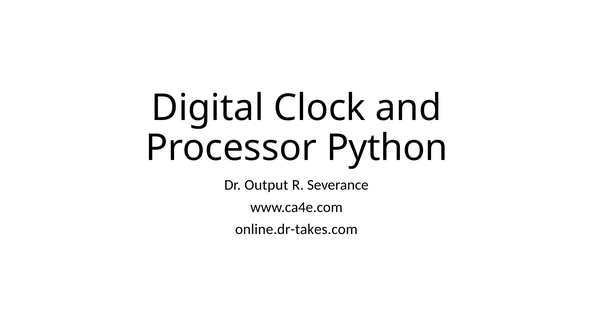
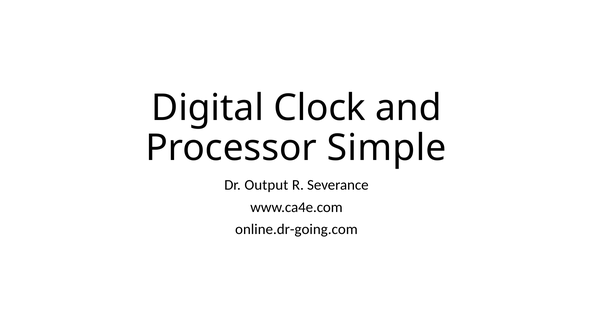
Python: Python -> Simple
online.dr-takes.com: online.dr-takes.com -> online.dr-going.com
